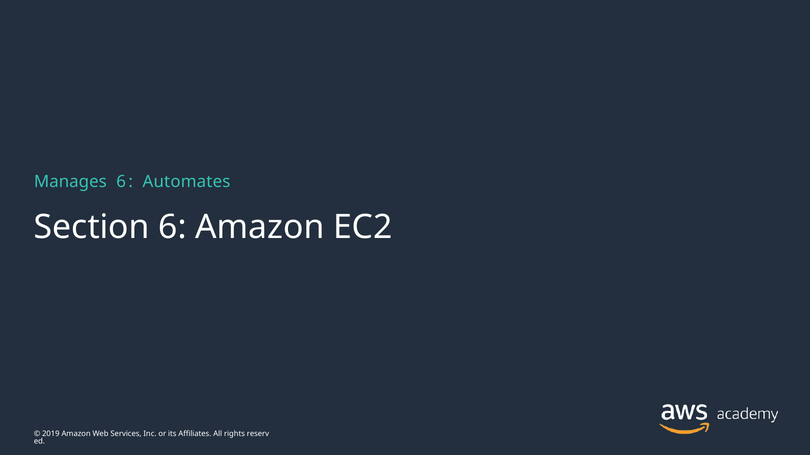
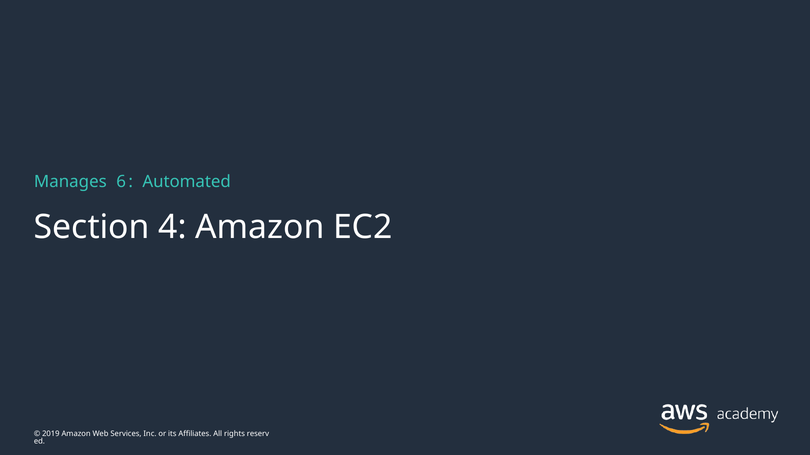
Automates: Automates -> Automated
Section 6: 6 -> 4
